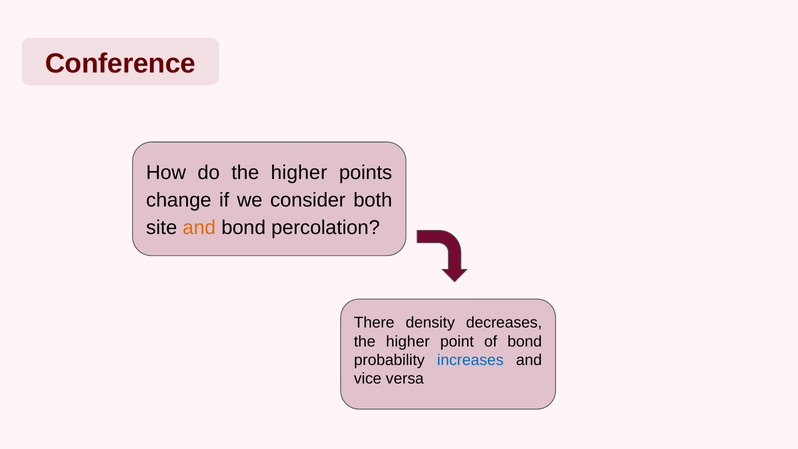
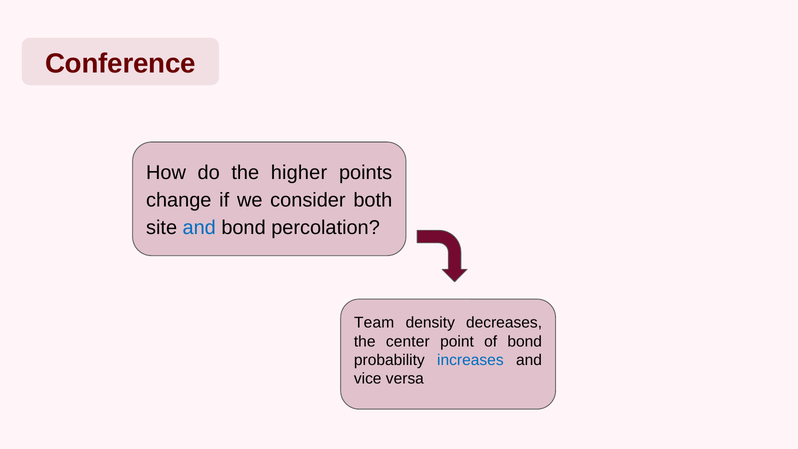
and at (199, 227) colour: orange -> blue
There: There -> Team
higher at (408, 341): higher -> center
